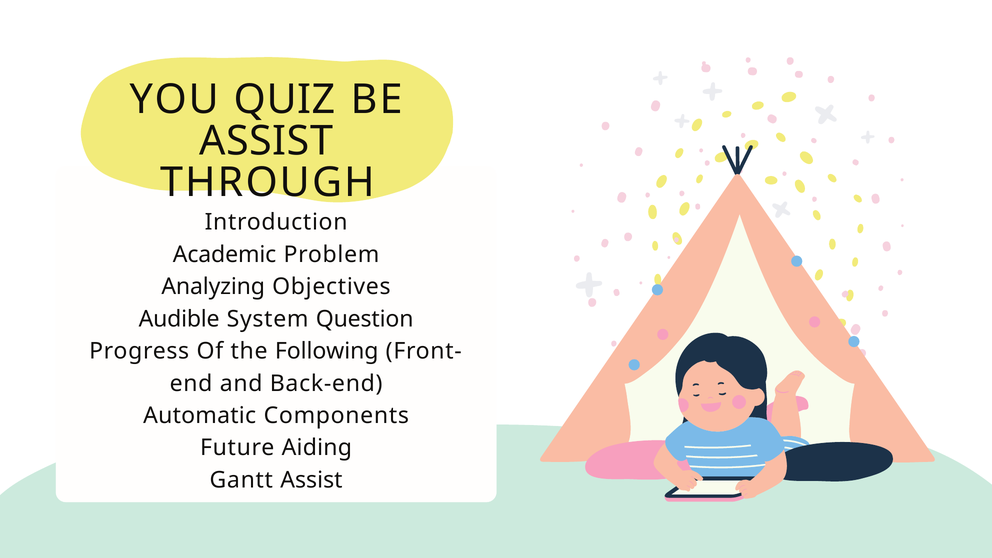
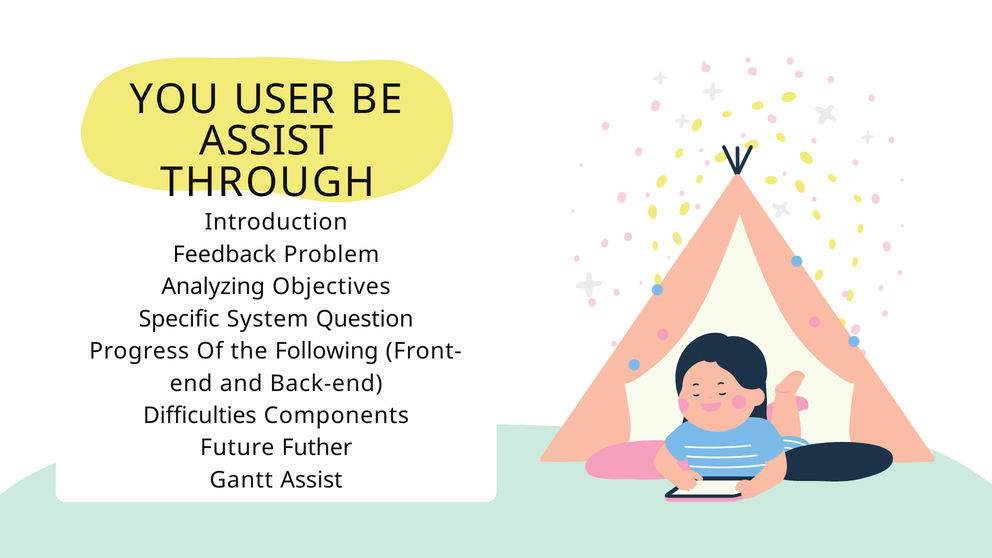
QUIZ: QUIZ -> USER
Academic: Academic -> Feedback
Audible: Audible -> Specific
Automatic: Automatic -> Difficulties
Aiding: Aiding -> Futher
